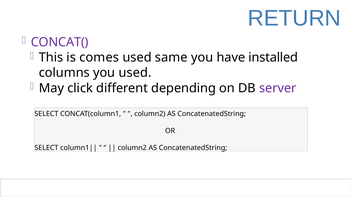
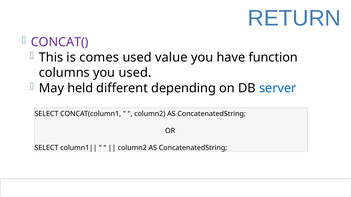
same: same -> value
installed: installed -> function
click: click -> held
server colour: purple -> blue
